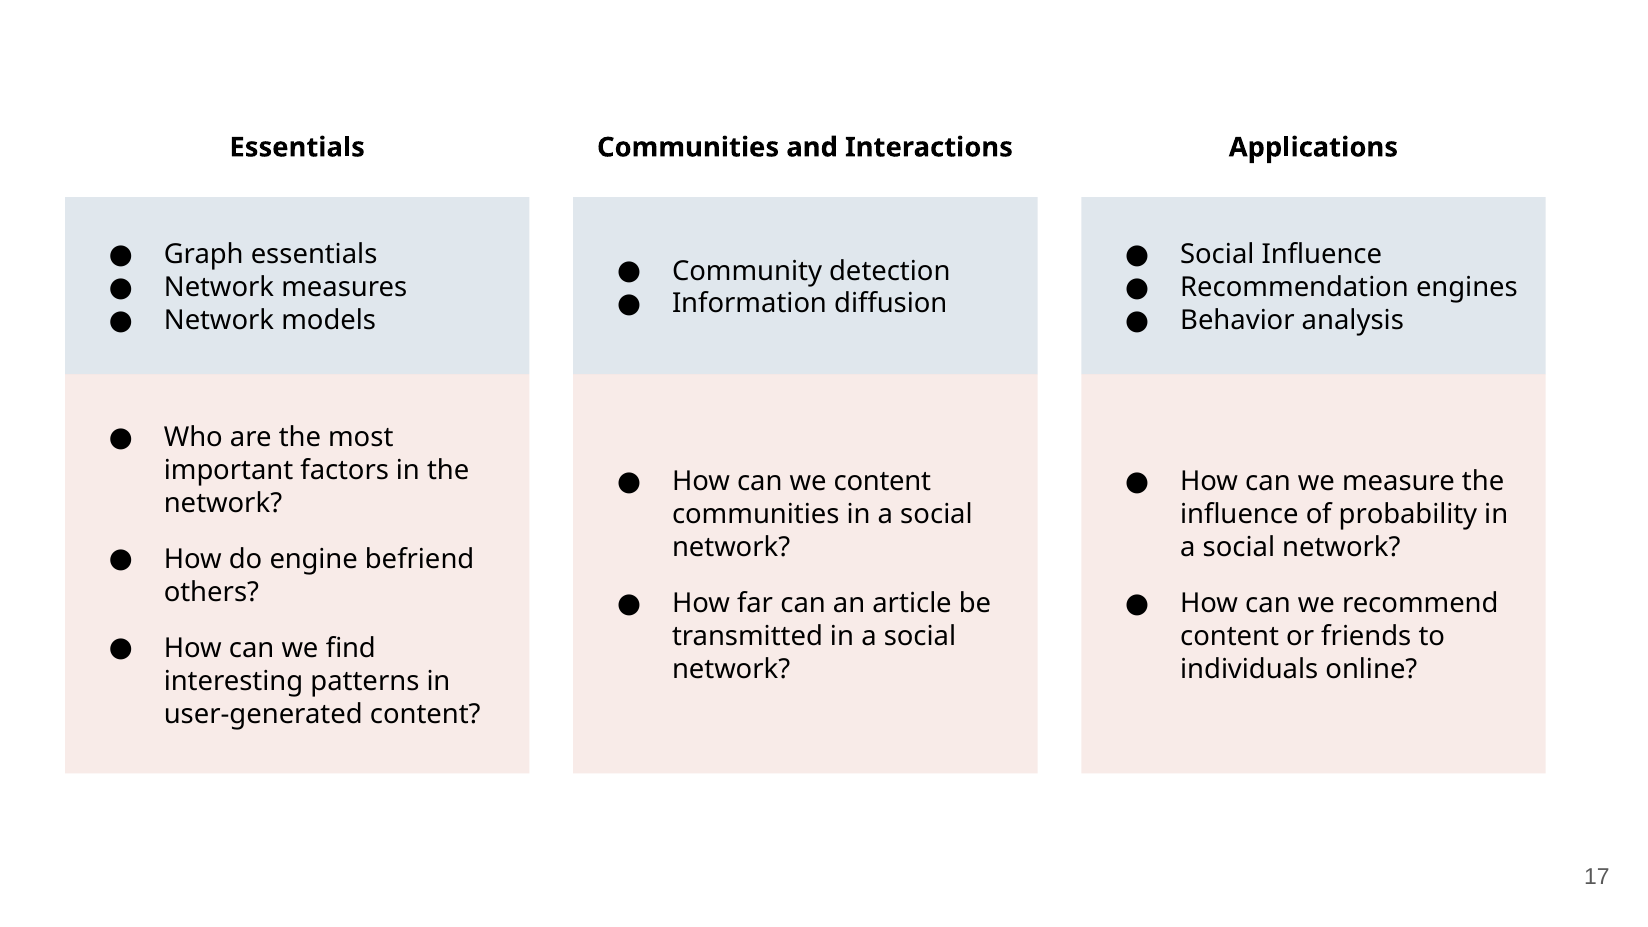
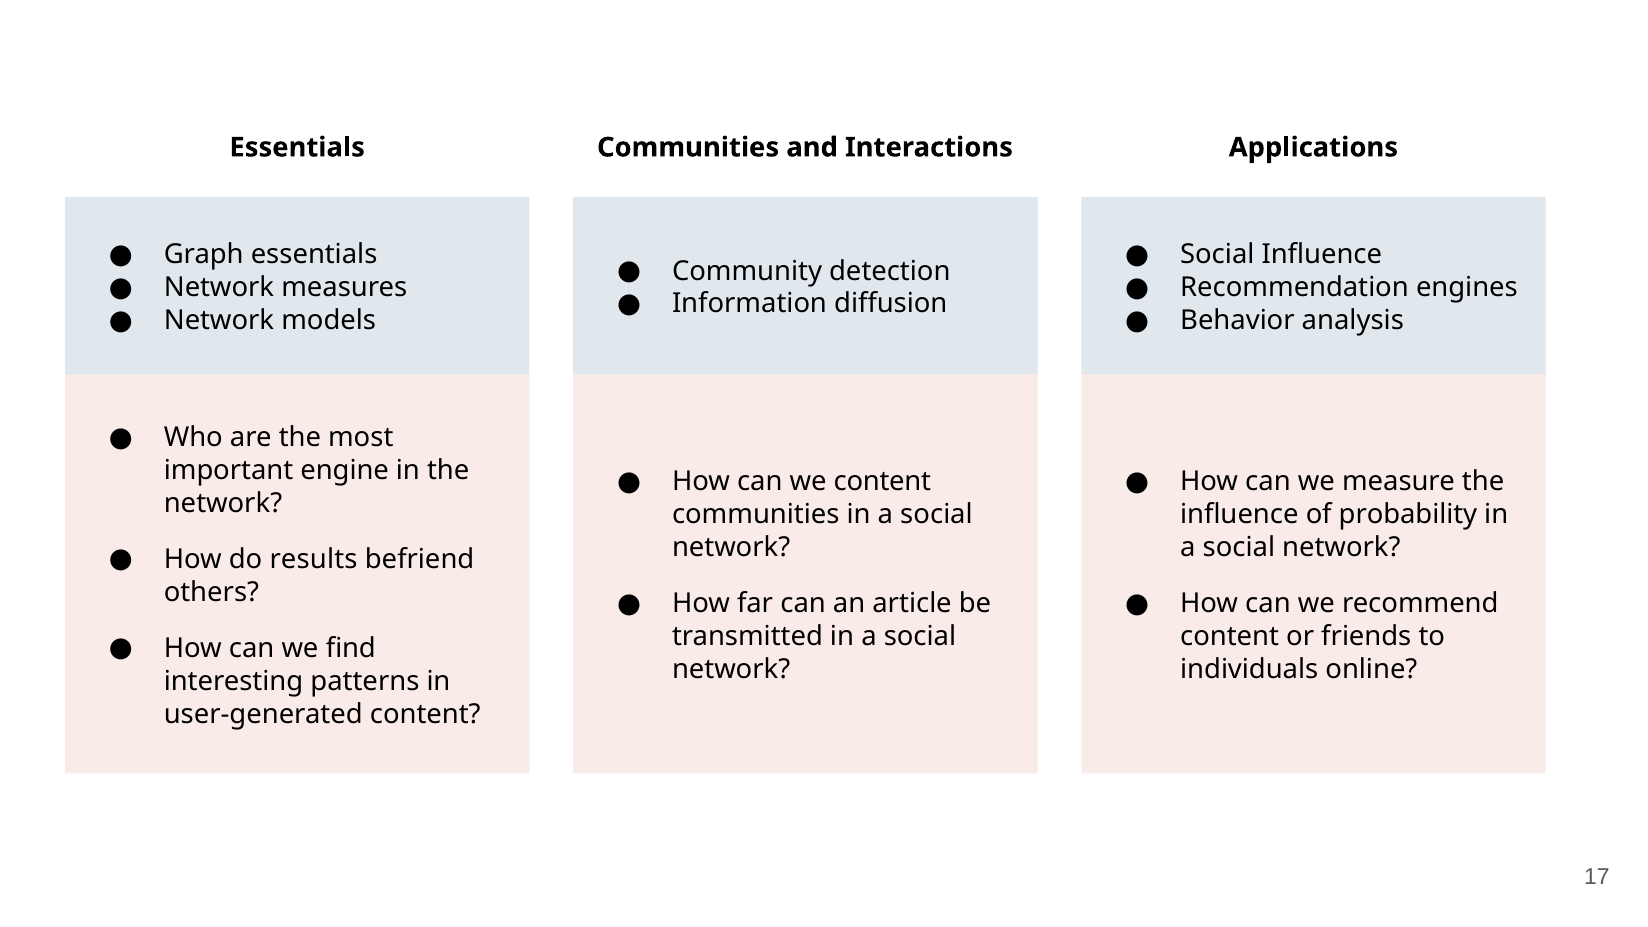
factors: factors -> engine
engine: engine -> results
